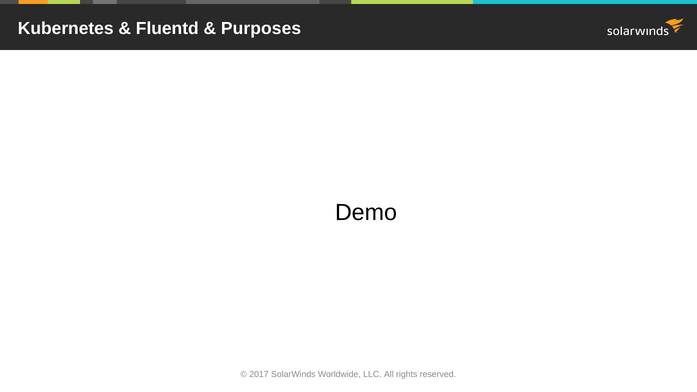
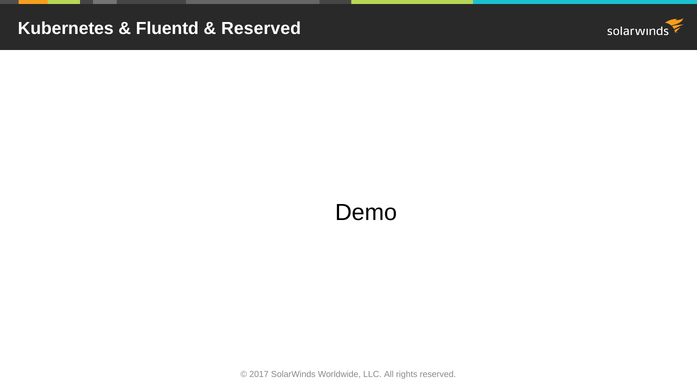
Purposes at (261, 28): Purposes -> Reserved
